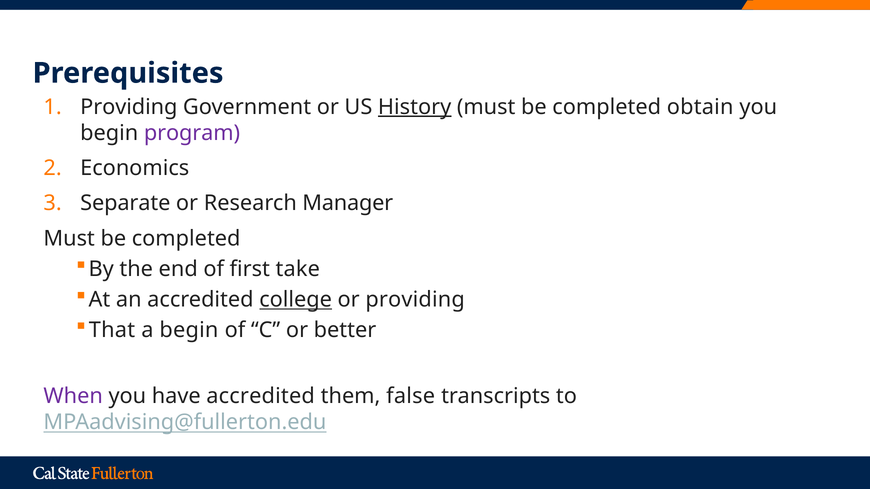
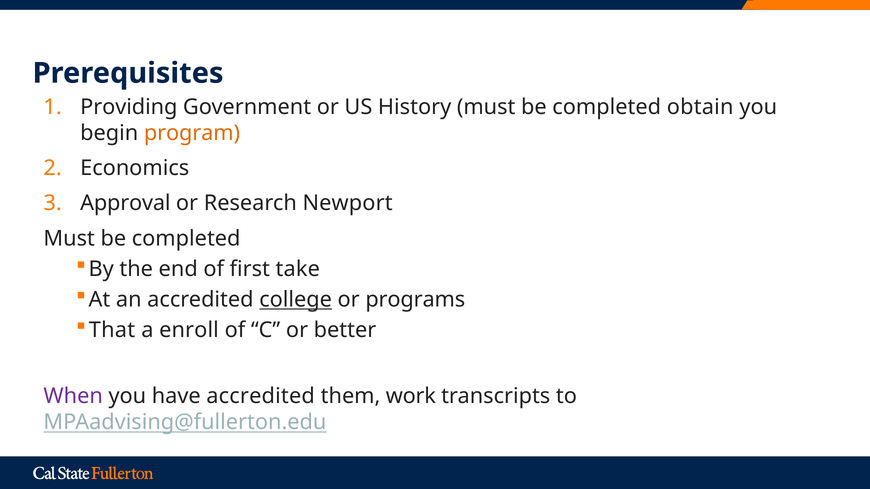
History underline: present -> none
program colour: purple -> orange
Separate: Separate -> Approval
Manager: Manager -> Newport
or providing: providing -> programs
a begin: begin -> enroll
false: false -> work
